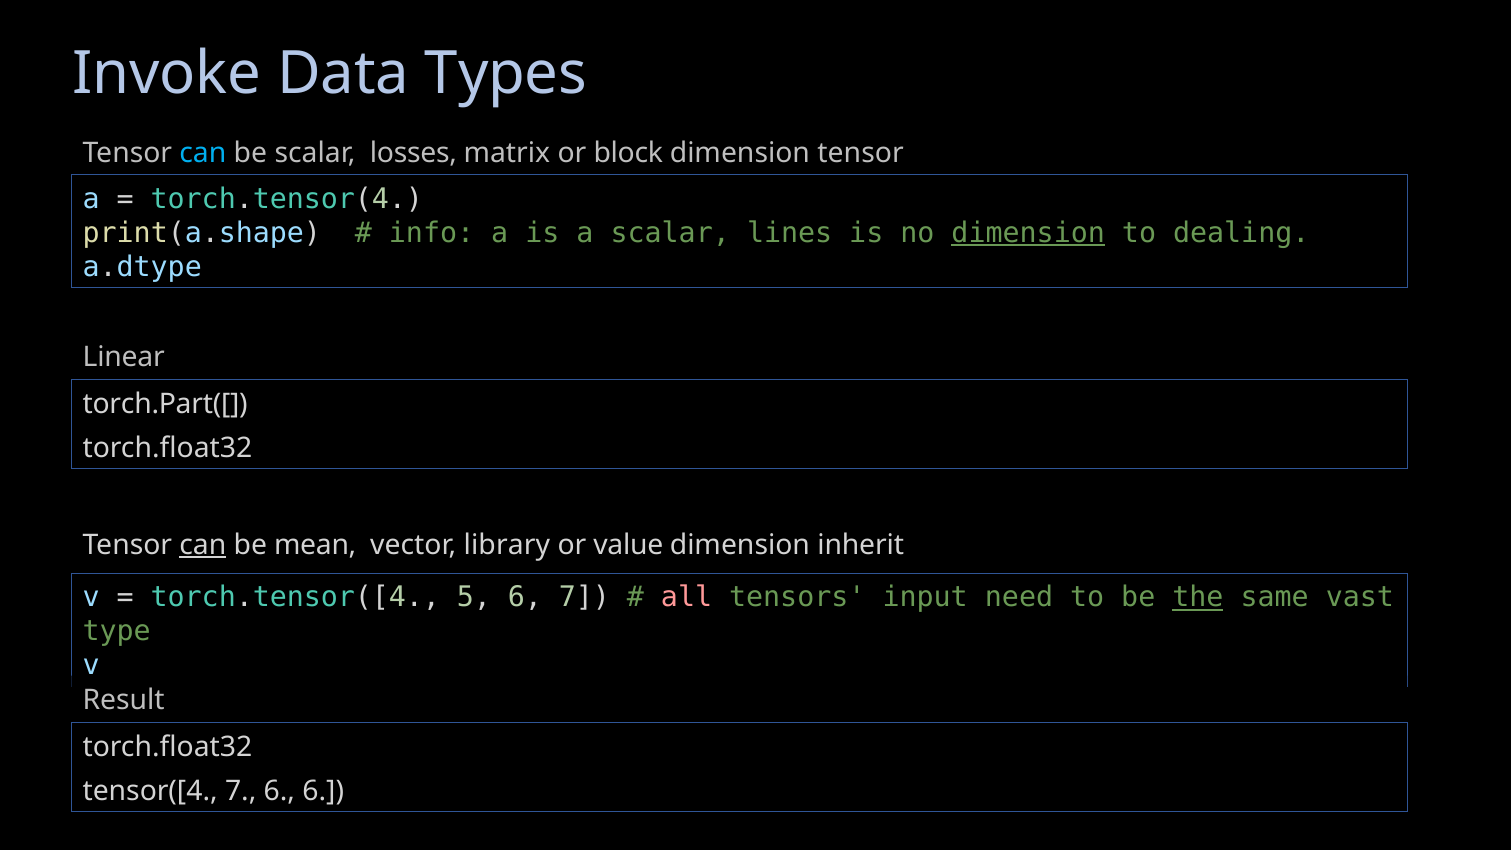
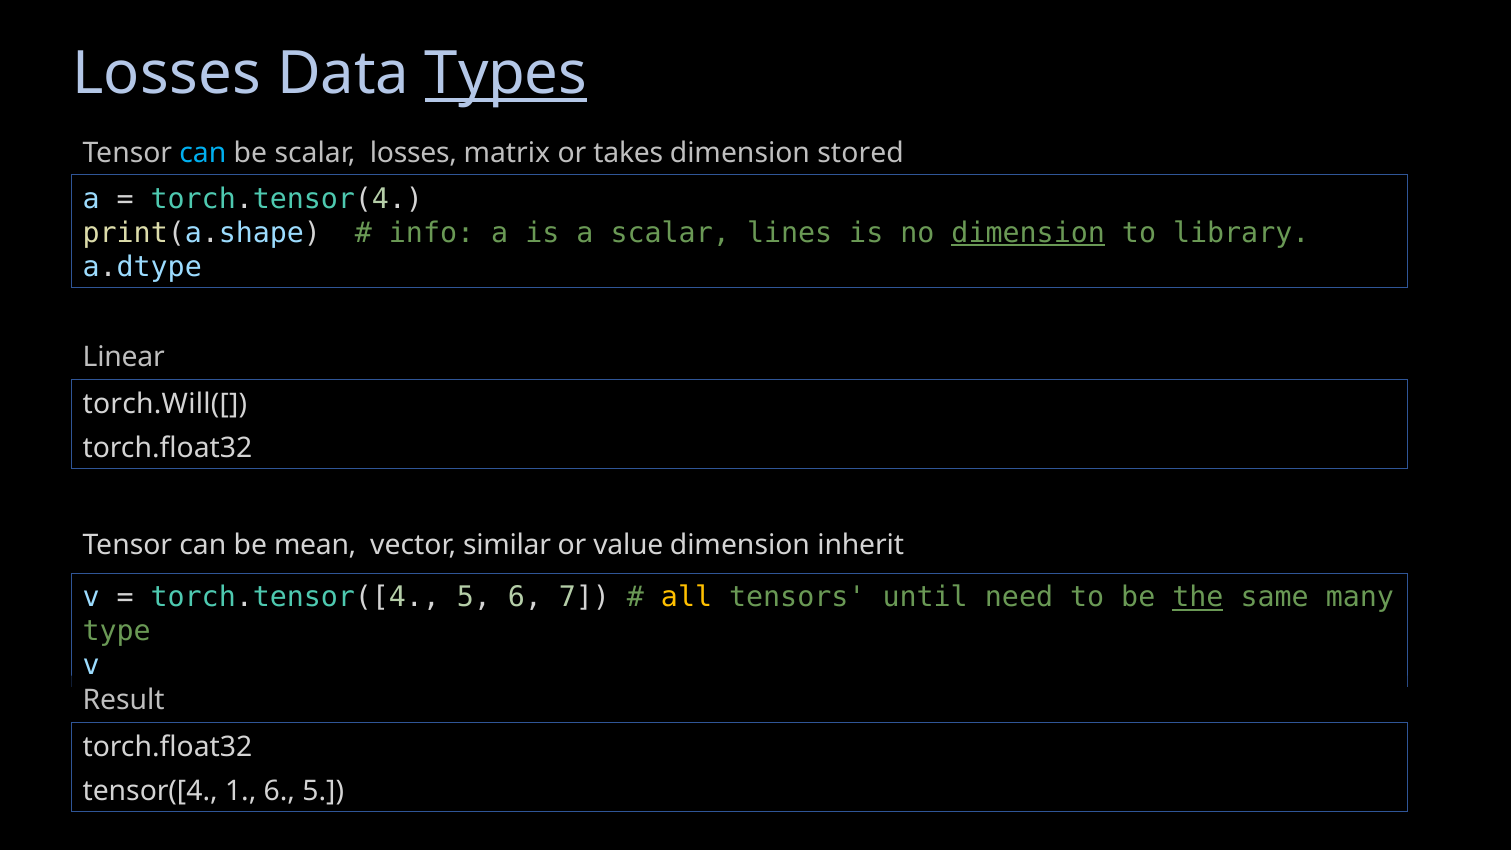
Invoke at (167, 74): Invoke -> Losses
Types underline: none -> present
block: block -> takes
dimension tensor: tensor -> stored
dealing: dealing -> library
torch.Part([: torch.Part([ -> torch.Will([
can at (203, 545) underline: present -> none
library: library -> similar
all colour: pink -> yellow
input: input -> until
vast: vast -> many
tensor([4 7: 7 -> 1
6 6: 6 -> 5
